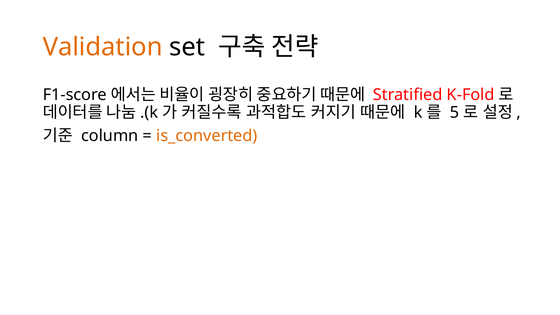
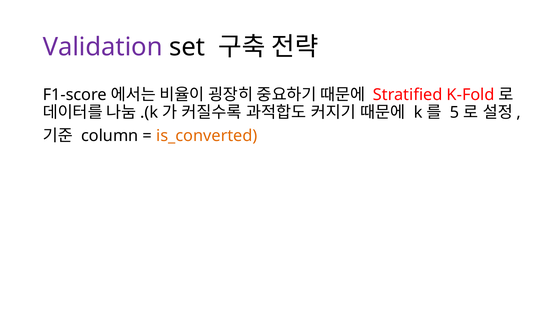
Validation colour: orange -> purple
